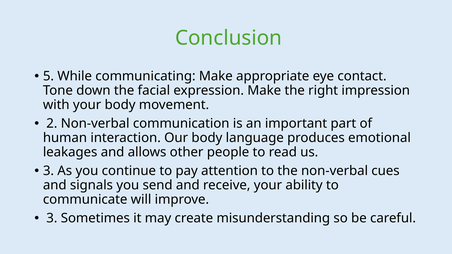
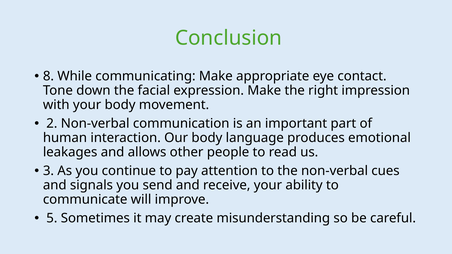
5: 5 -> 8
3 at (52, 218): 3 -> 5
